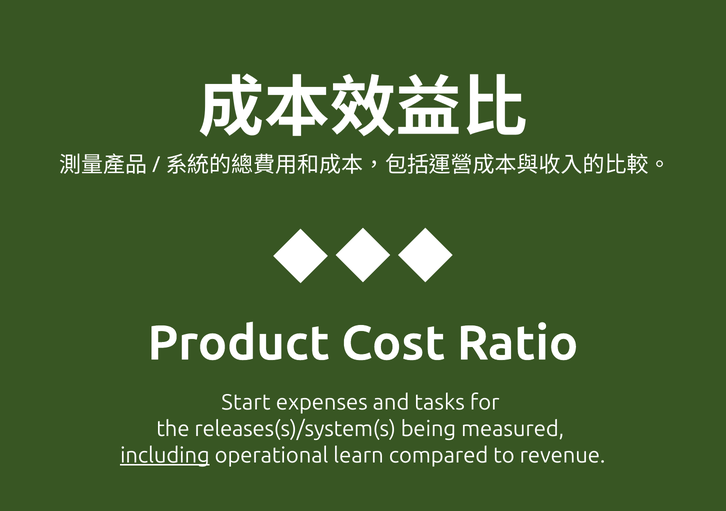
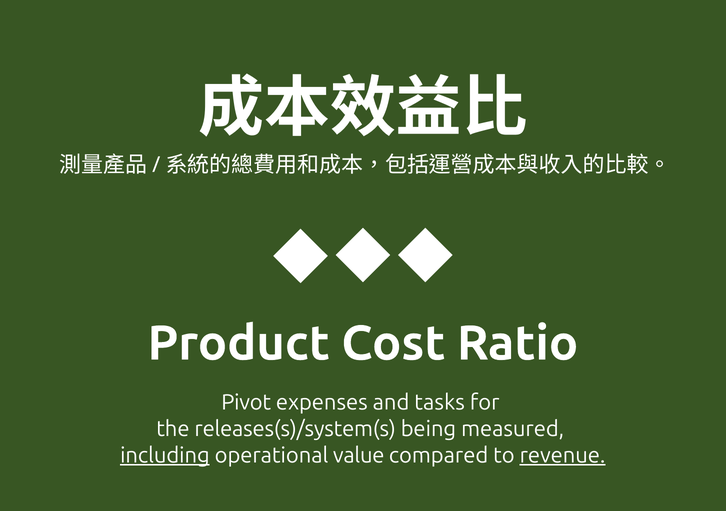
Start: Start -> Pivot
learn: learn -> value
revenue underline: none -> present
